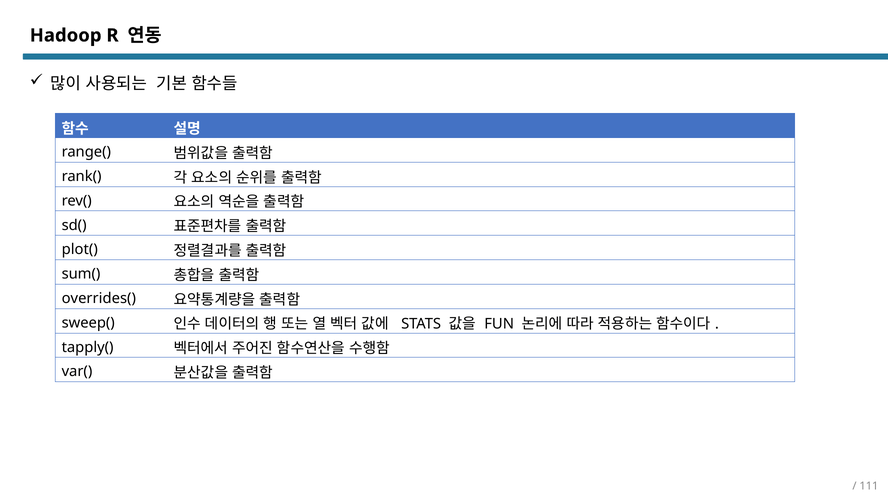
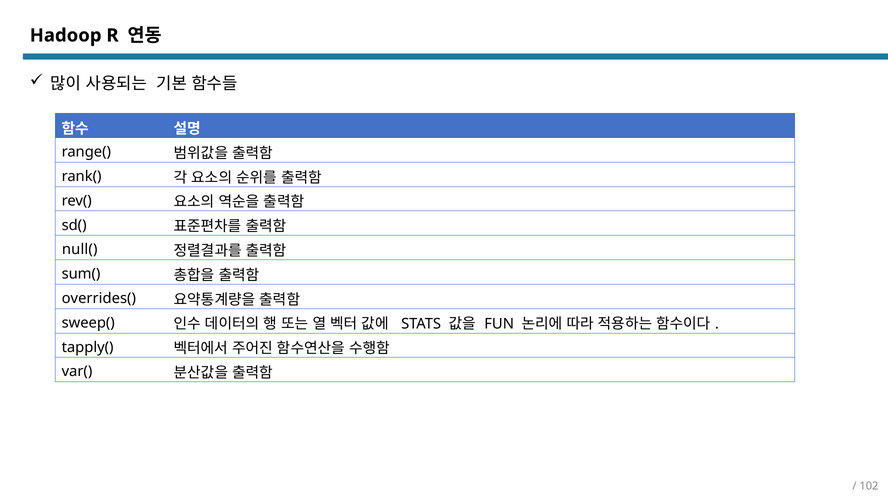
plot(: plot( -> null(
111: 111 -> 102
